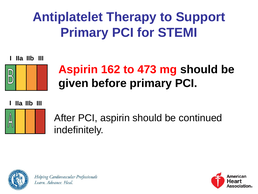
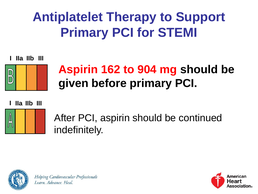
473: 473 -> 904
